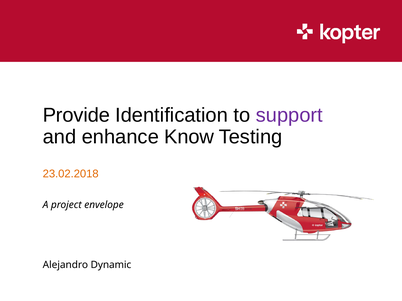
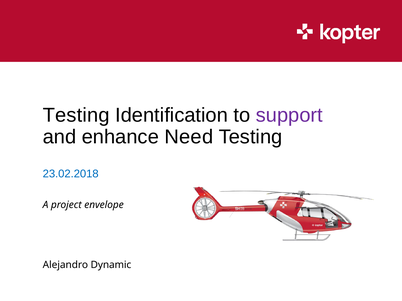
Provide at (76, 116): Provide -> Testing
Know: Know -> Need
23.02.2018 colour: orange -> blue
